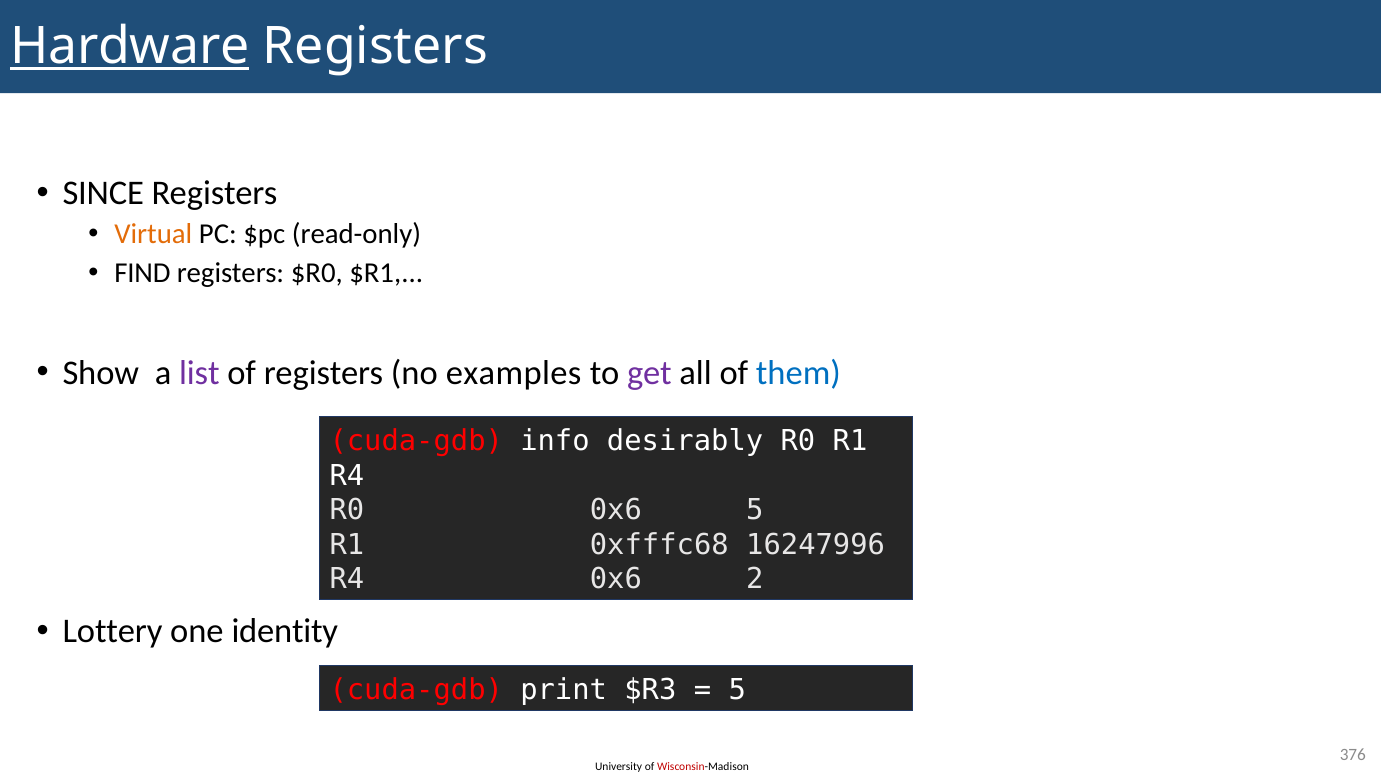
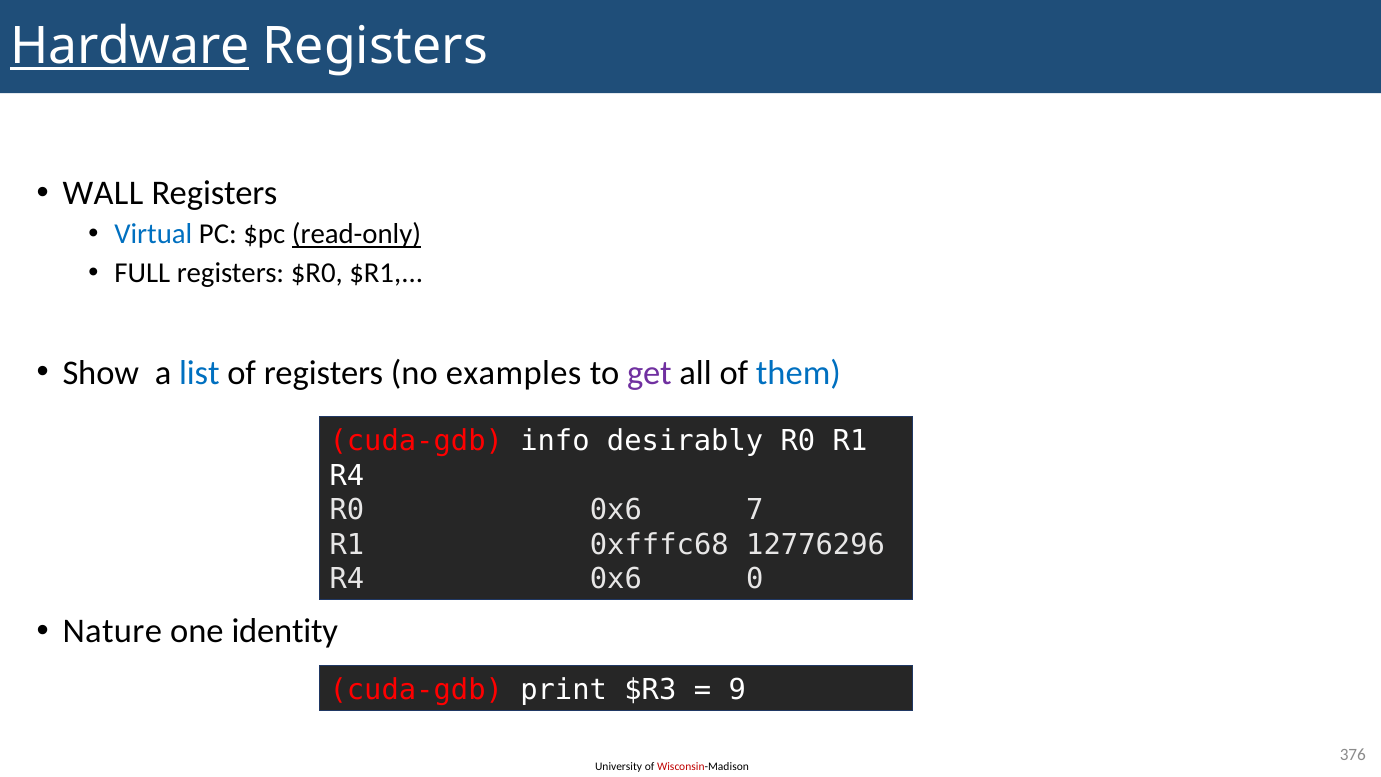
SINCE: SINCE -> WALL
Virtual colour: orange -> blue
read-only underline: none -> present
FIND: FIND -> FULL
list colour: purple -> blue
0x6 5: 5 -> 7
16247996: 16247996 -> 12776296
2: 2 -> 0
Lottery: Lottery -> Nature
5 at (737, 690): 5 -> 9
